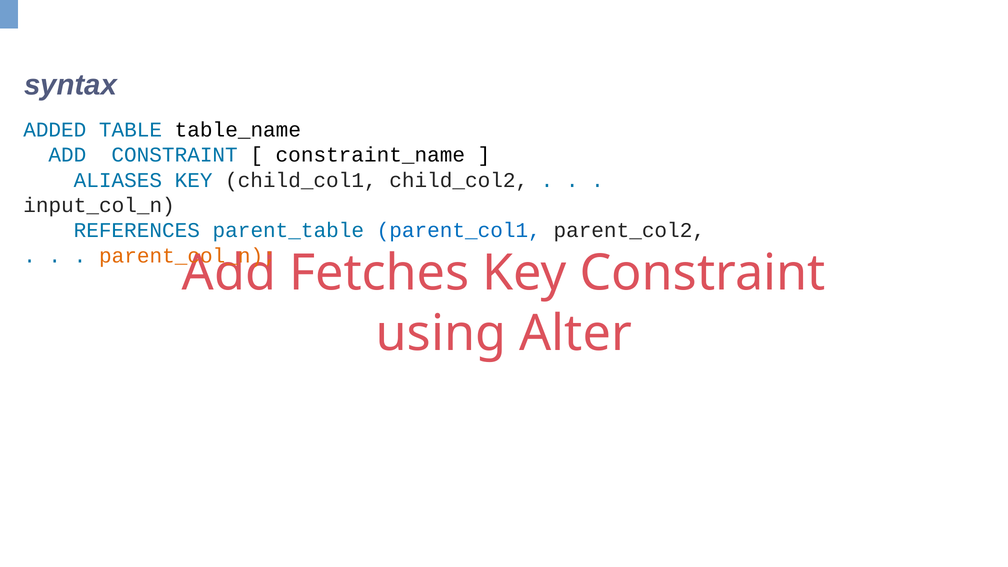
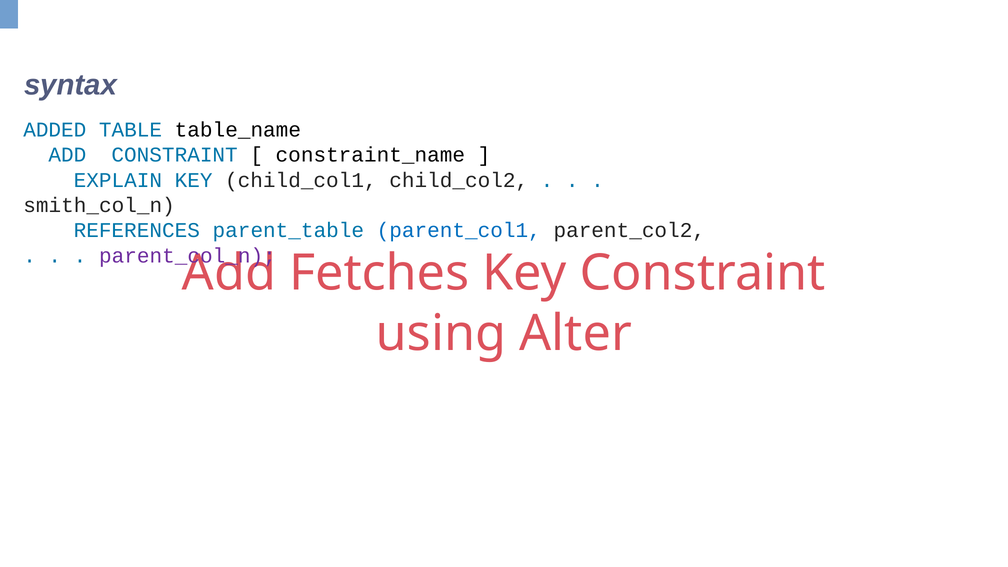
ALIASES: ALIASES -> EXPLAIN
input_col_n: input_col_n -> smith_col_n
parent_col_n colour: orange -> purple
